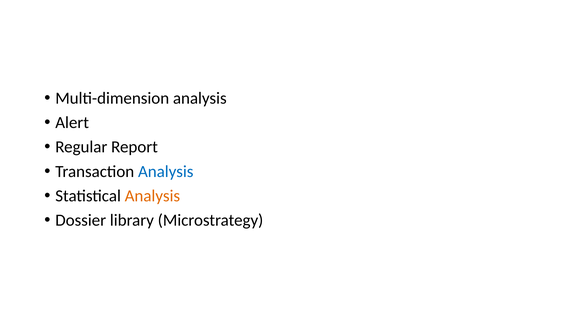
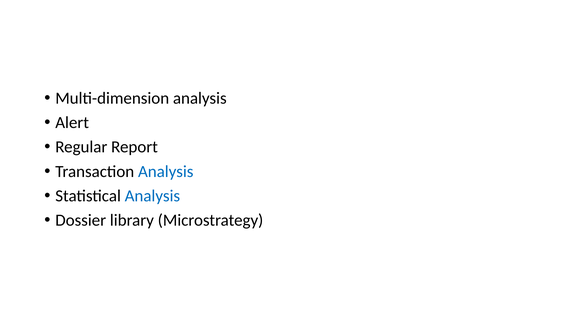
Analysis at (152, 196) colour: orange -> blue
